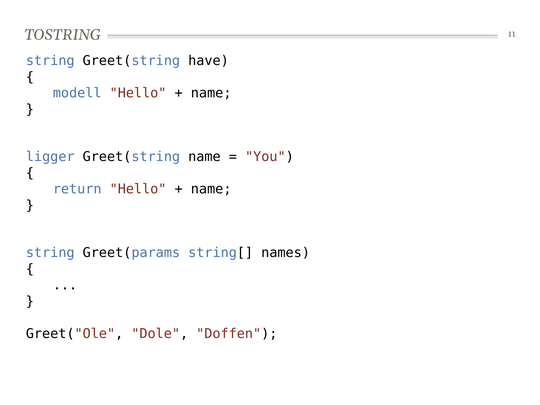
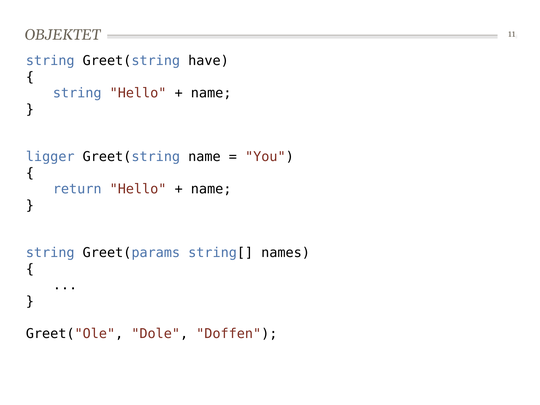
TOSTRING: TOSTRING -> OBJEKTET
modell at (77, 93): modell -> string
